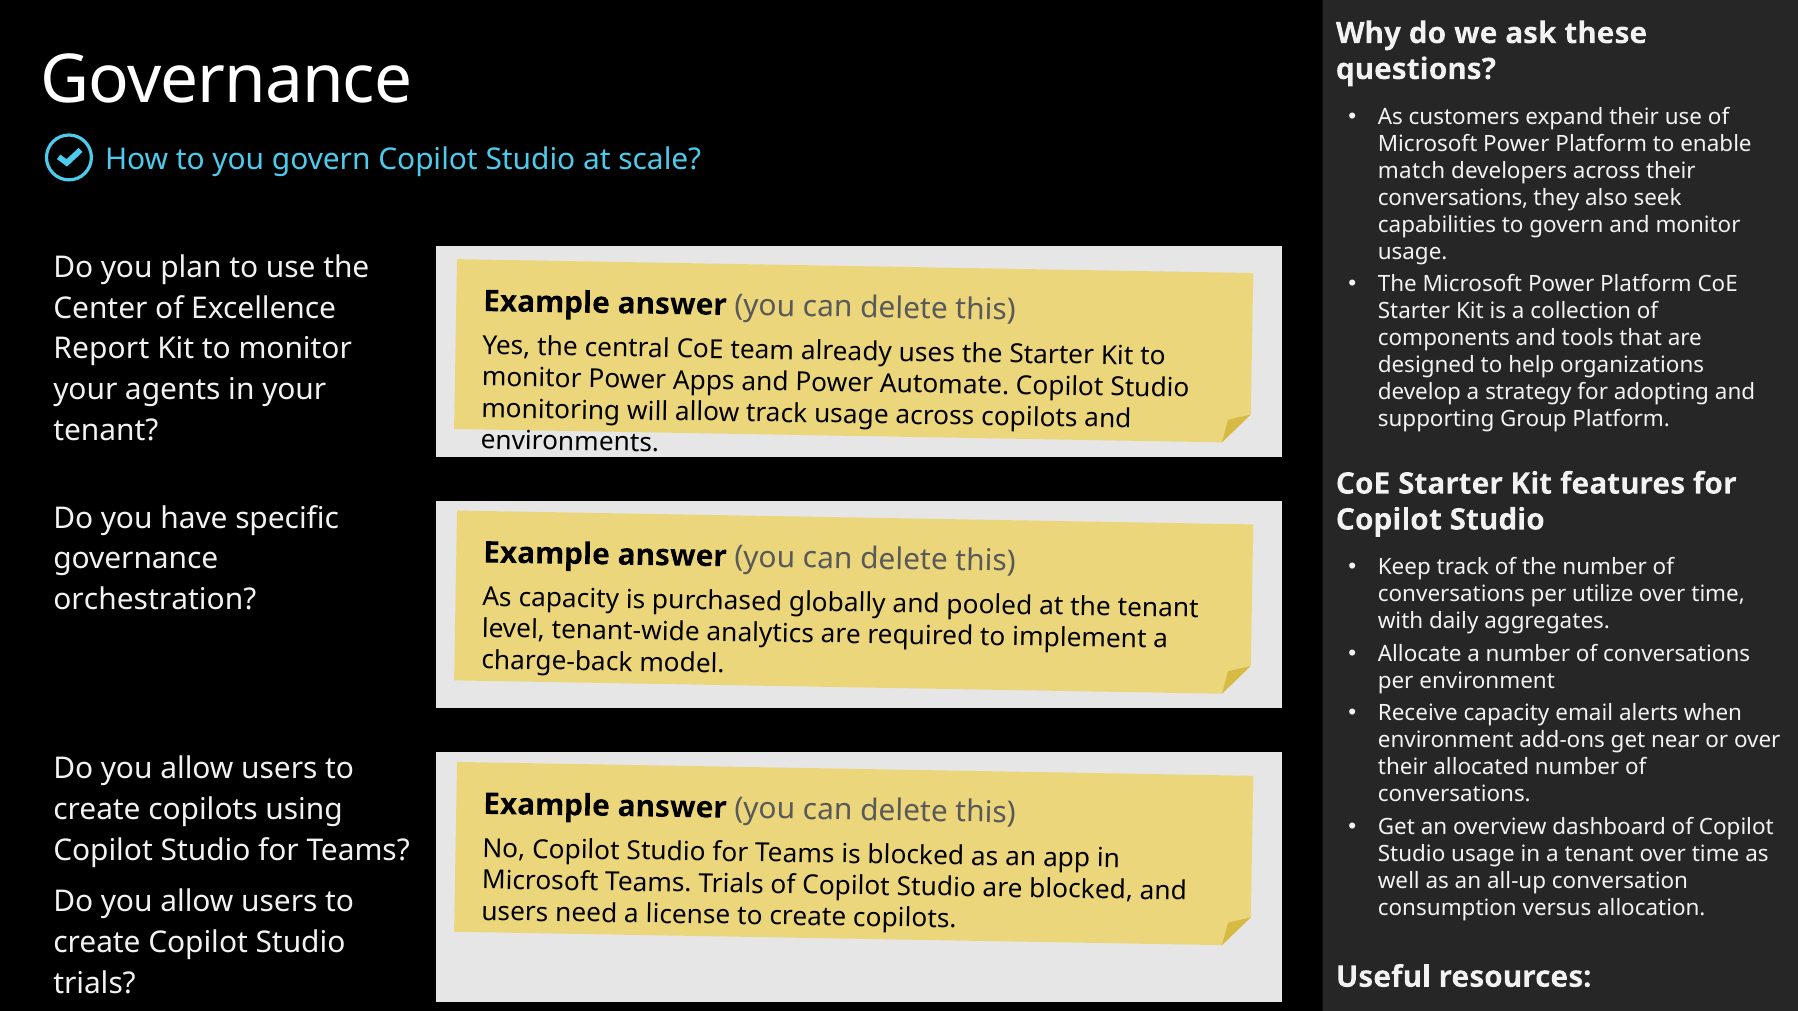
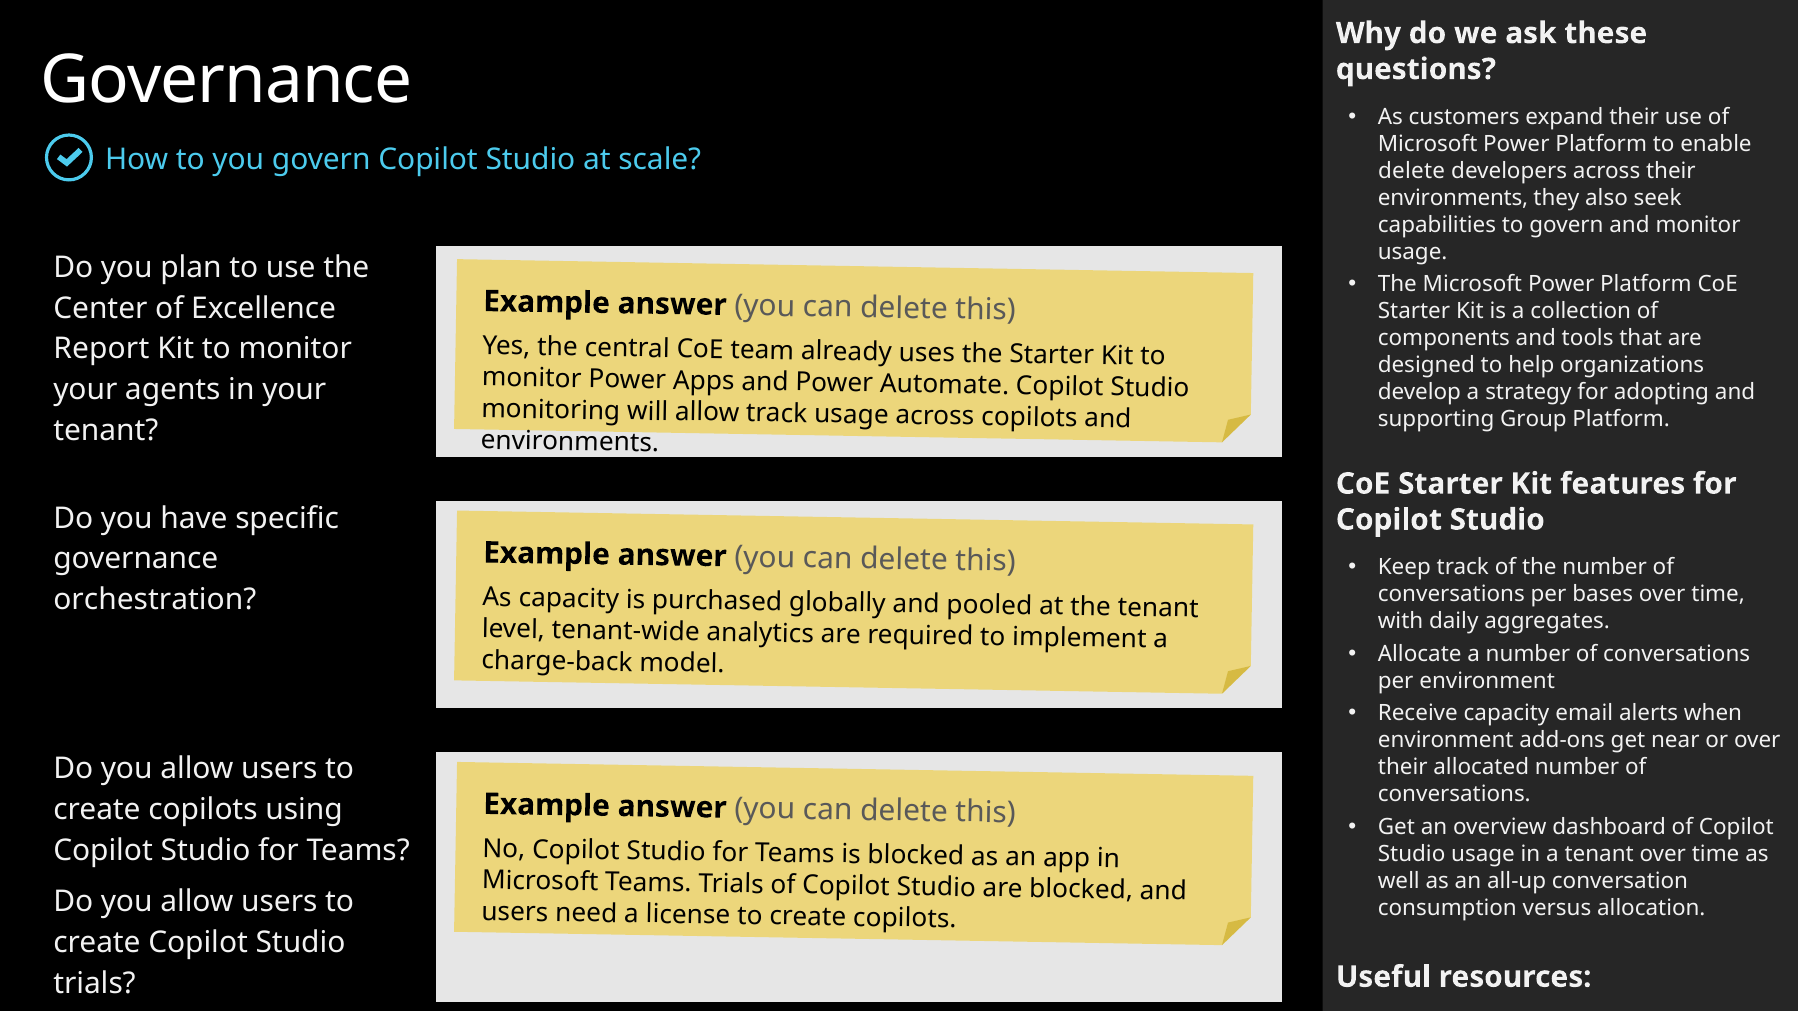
match at (1412, 171): match -> delete
conversations at (1453, 198): conversations -> environments
utilize: utilize -> bases
